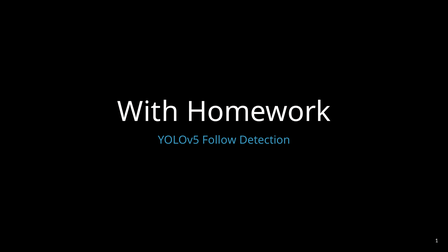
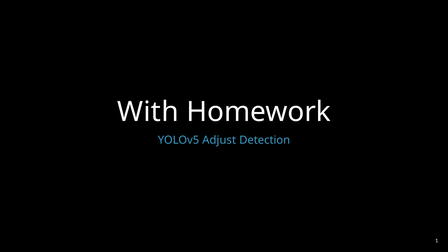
Follow: Follow -> Adjust
